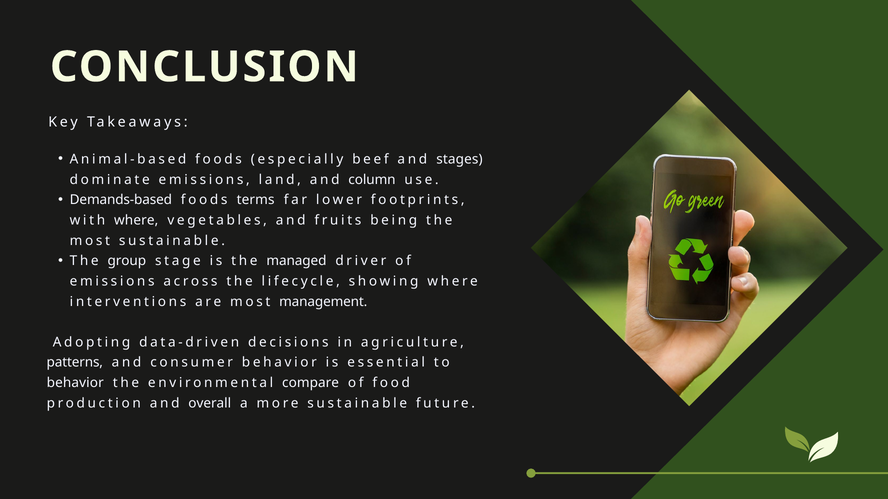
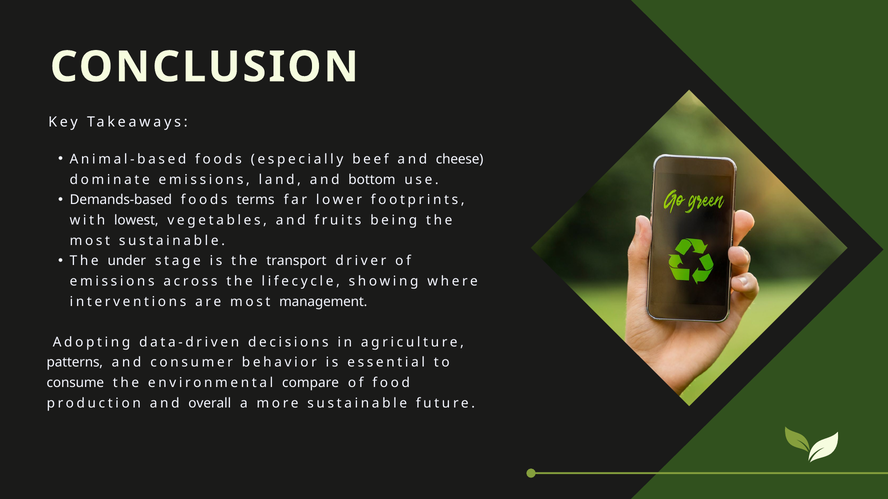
stages: stages -> cheese
column: column -> bottom
with where: where -> lowest
group: group -> under
managed: managed -> transport
behavior at (75, 383): behavior -> consume
